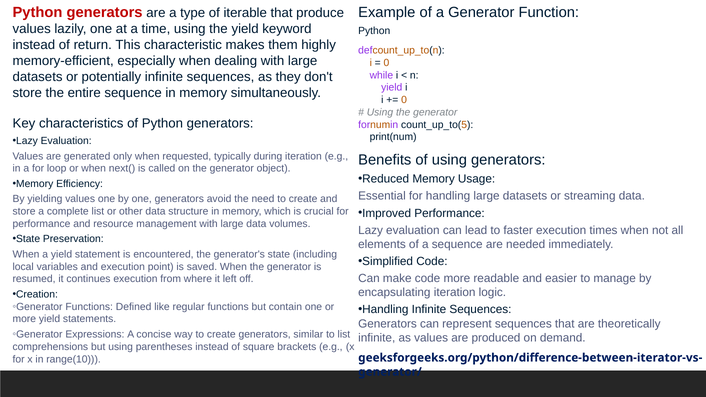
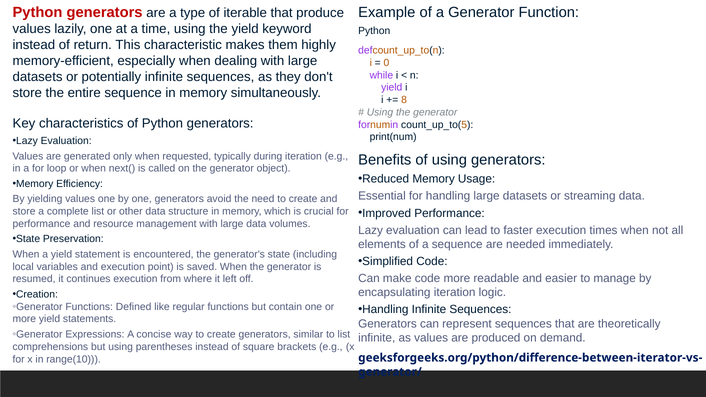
0 at (404, 100): 0 -> 8
